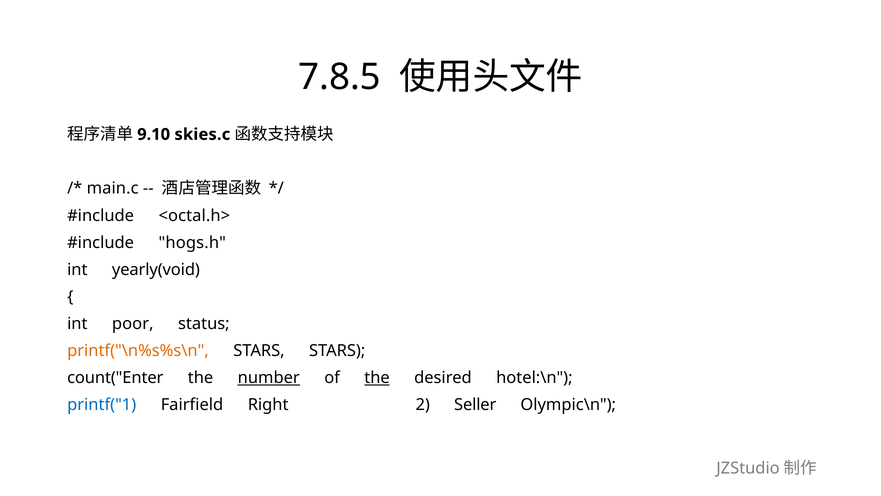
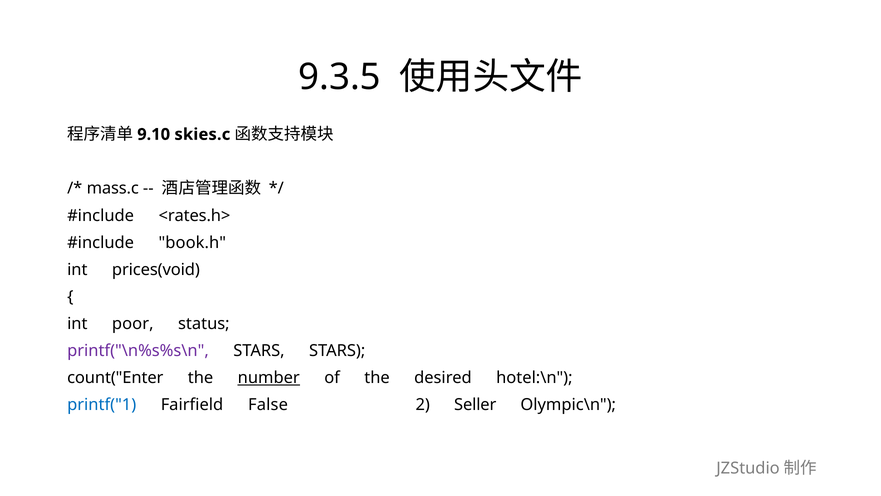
7.8.5: 7.8.5 -> 9.3.5
main.c: main.c -> mass.c
<octal.h>: <octal.h> -> <rates.h>
hogs.h: hogs.h -> book.h
yearly(void: yearly(void -> prices(void
printf("\n%s%s\n colour: orange -> purple
the at (377, 378) underline: present -> none
Right: Right -> False
